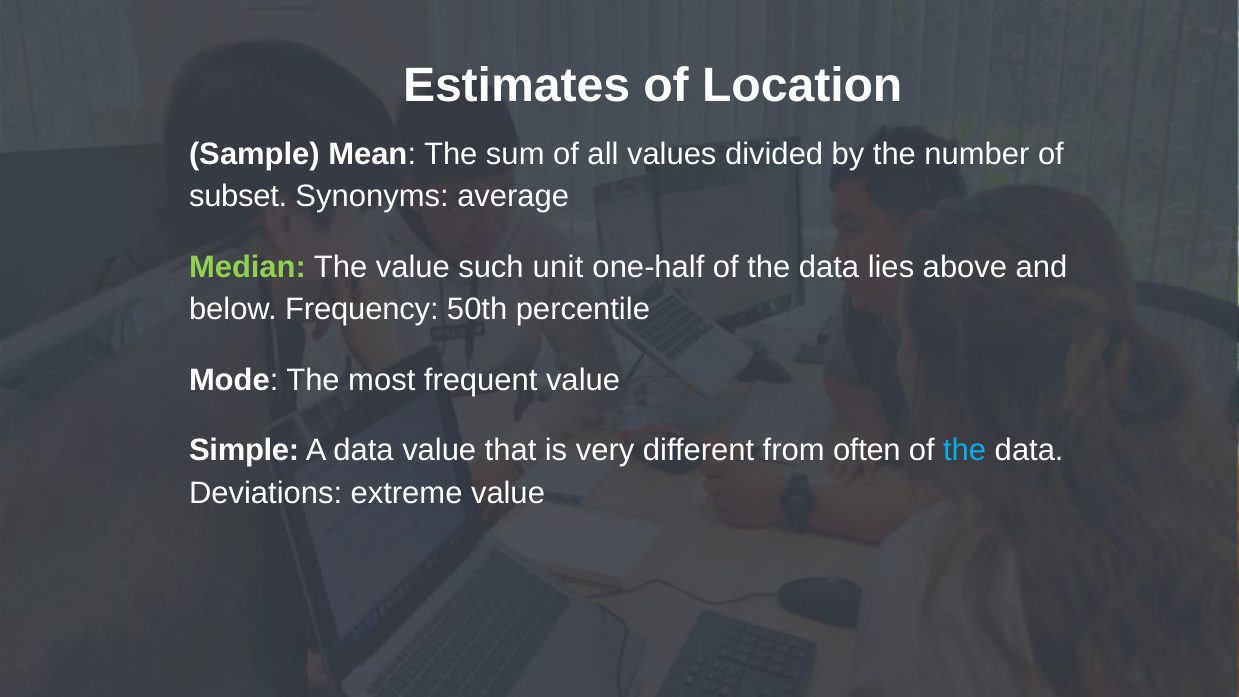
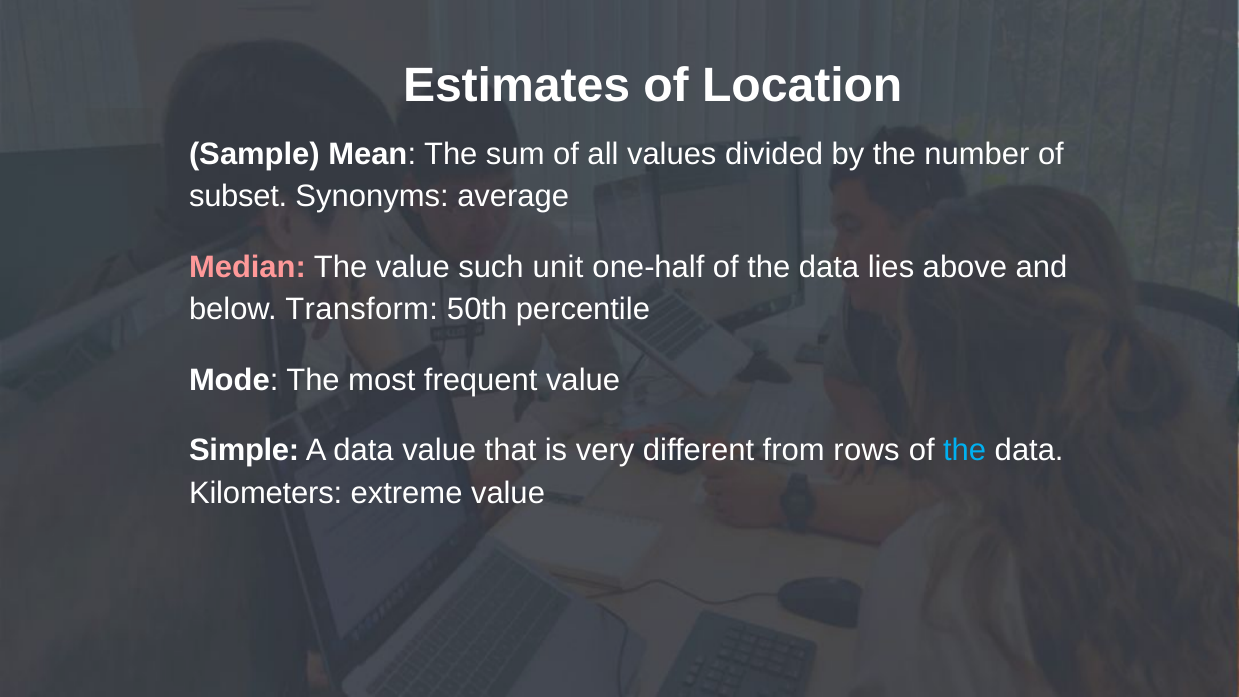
Median colour: light green -> pink
Frequency: Frequency -> Transform
often: often -> rows
Deviations: Deviations -> Kilometers
